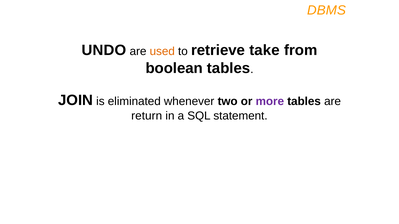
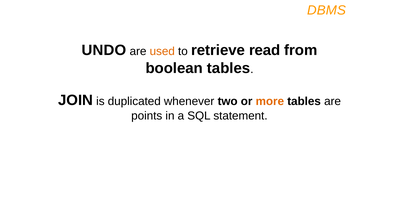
take: take -> read
eliminated: eliminated -> duplicated
more colour: purple -> orange
return: return -> points
